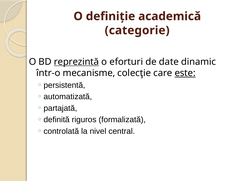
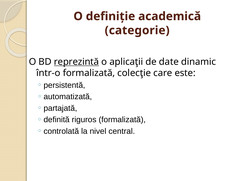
eforturi: eforturi -> aplicaţii
într-o mecanisme: mecanisme -> formalizată
este underline: present -> none
